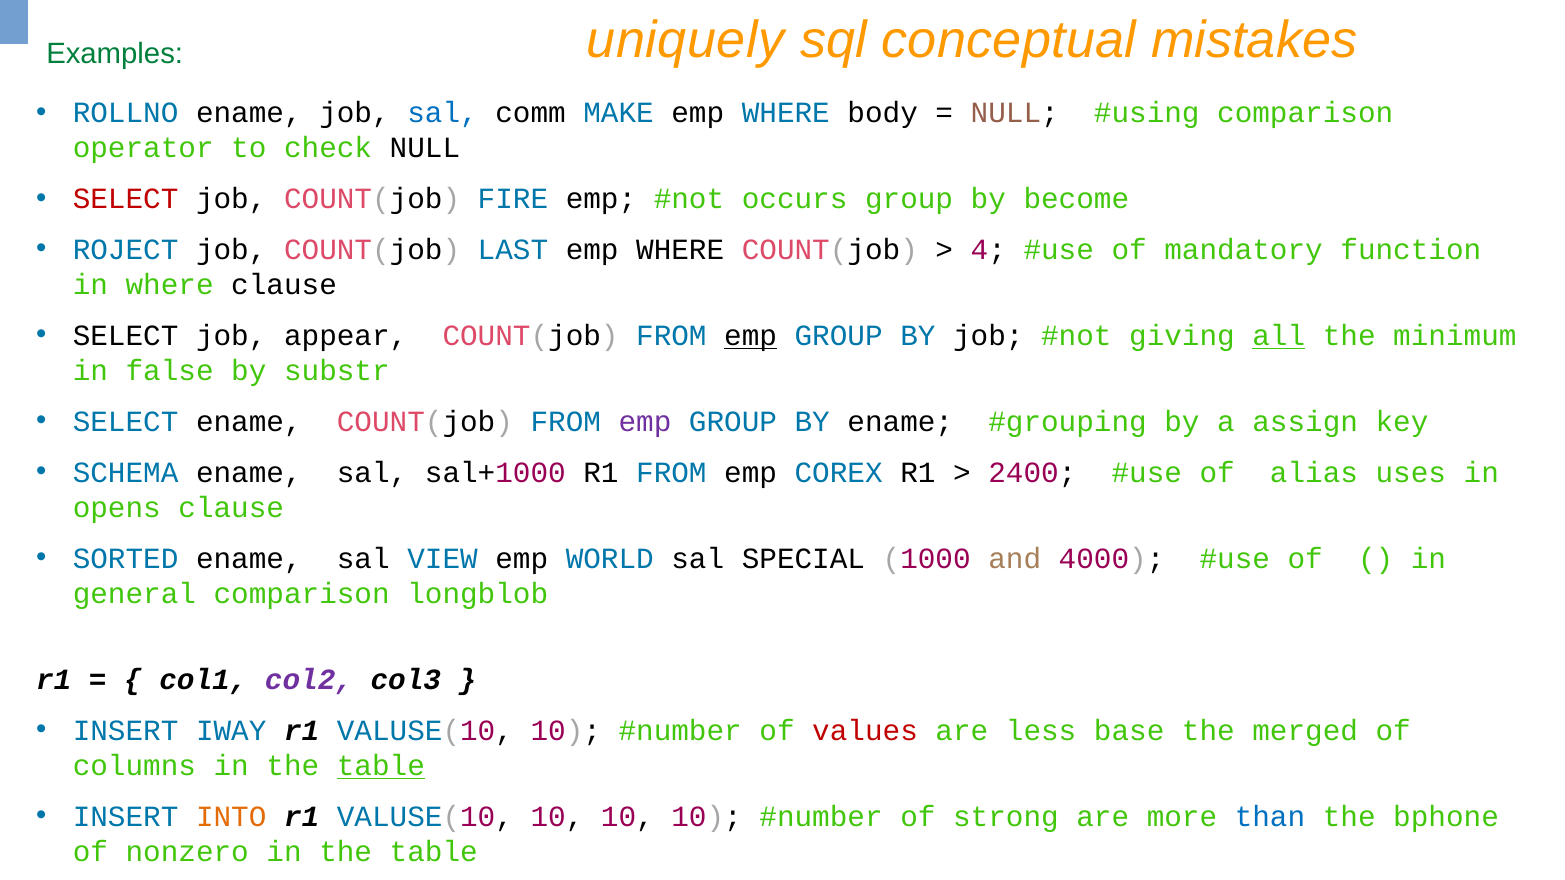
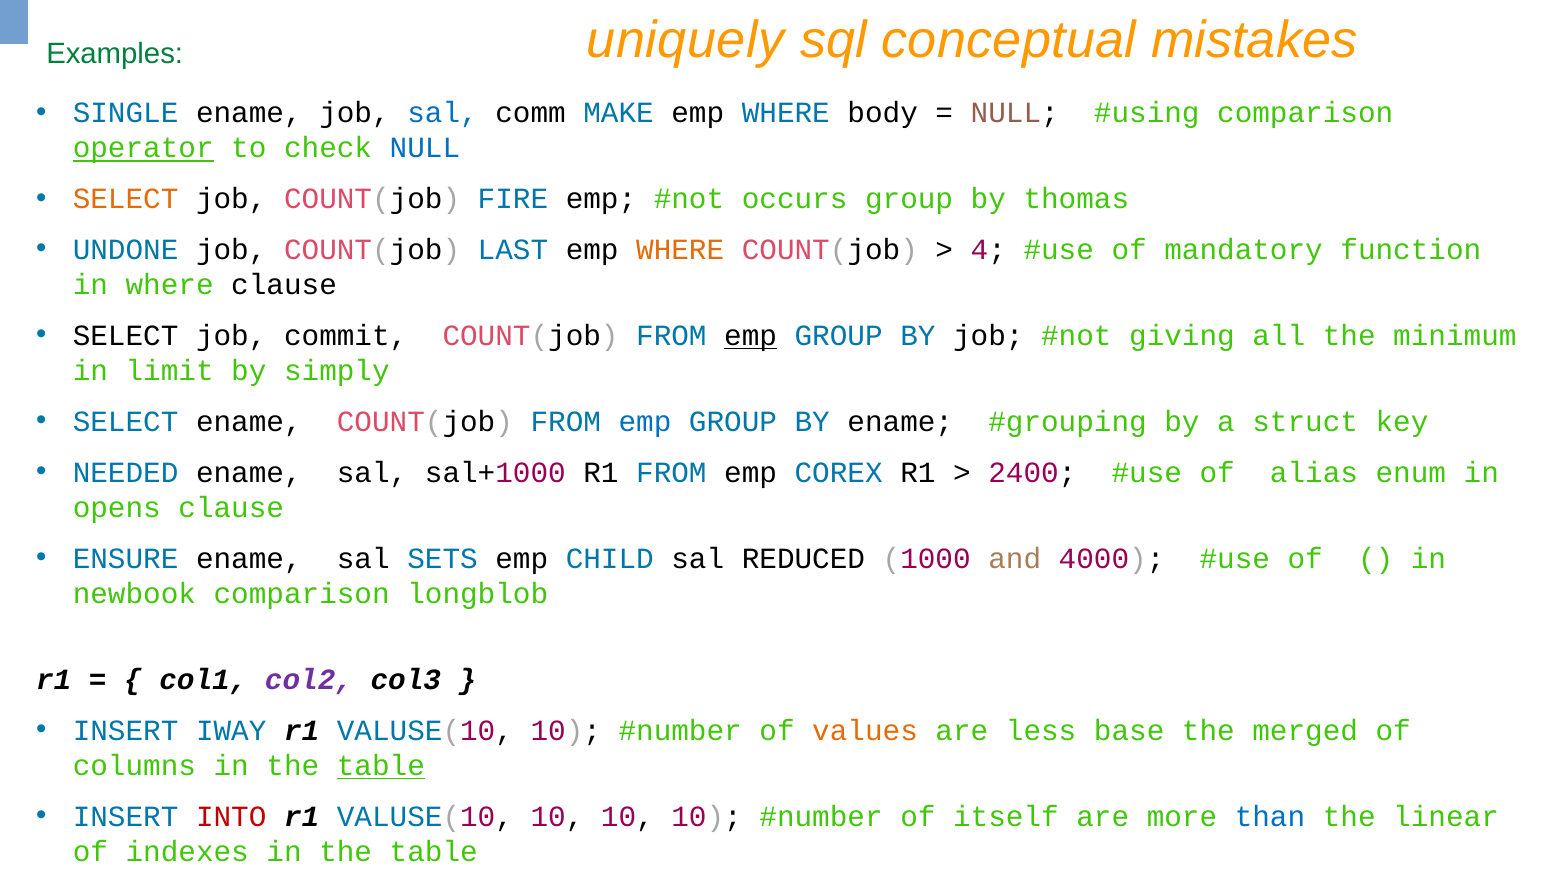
ROLLNO: ROLLNO -> SINGLE
operator underline: none -> present
NULL at (425, 148) colour: black -> blue
SELECT at (126, 199) colour: red -> orange
become: become -> thomas
ROJECT: ROJECT -> UNDONE
WHERE at (680, 250) colour: black -> orange
appear: appear -> commit
all underline: present -> none
false: false -> limit
substr: substr -> simply
emp at (645, 422) colour: purple -> blue
assign: assign -> struct
SCHEMA: SCHEMA -> NEEDED
uses: uses -> enum
SORTED: SORTED -> ENSURE
VIEW: VIEW -> SETS
WORLD: WORLD -> CHILD
SPECIAL: SPECIAL -> REDUCED
general: general -> newbook
values colour: red -> orange
INTO colour: orange -> red
strong: strong -> itself
bphone: bphone -> linear
nonzero: nonzero -> indexes
